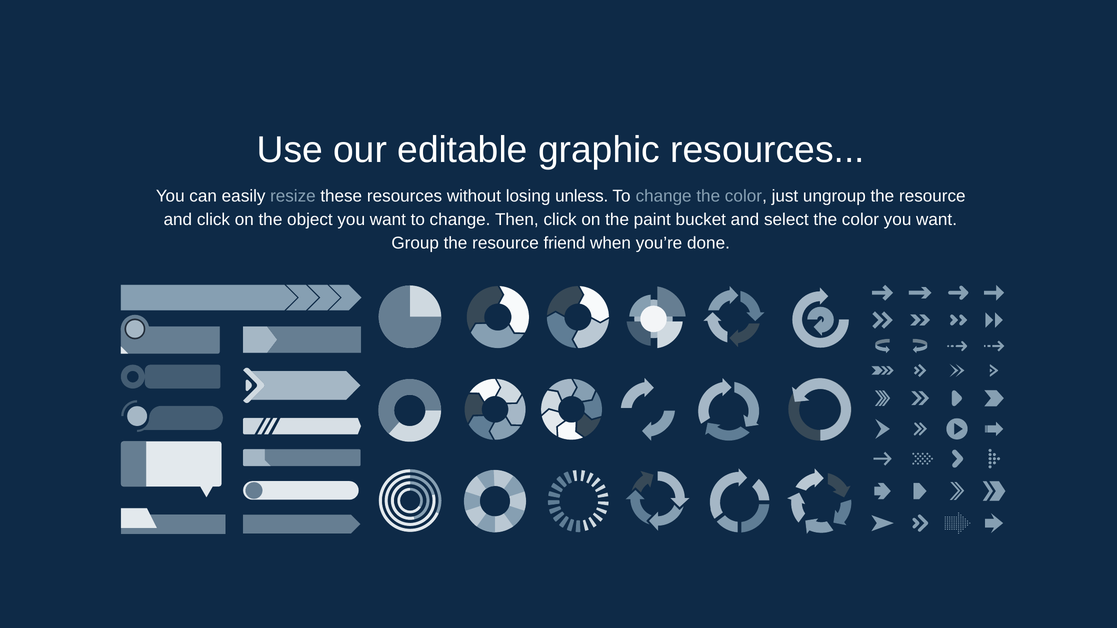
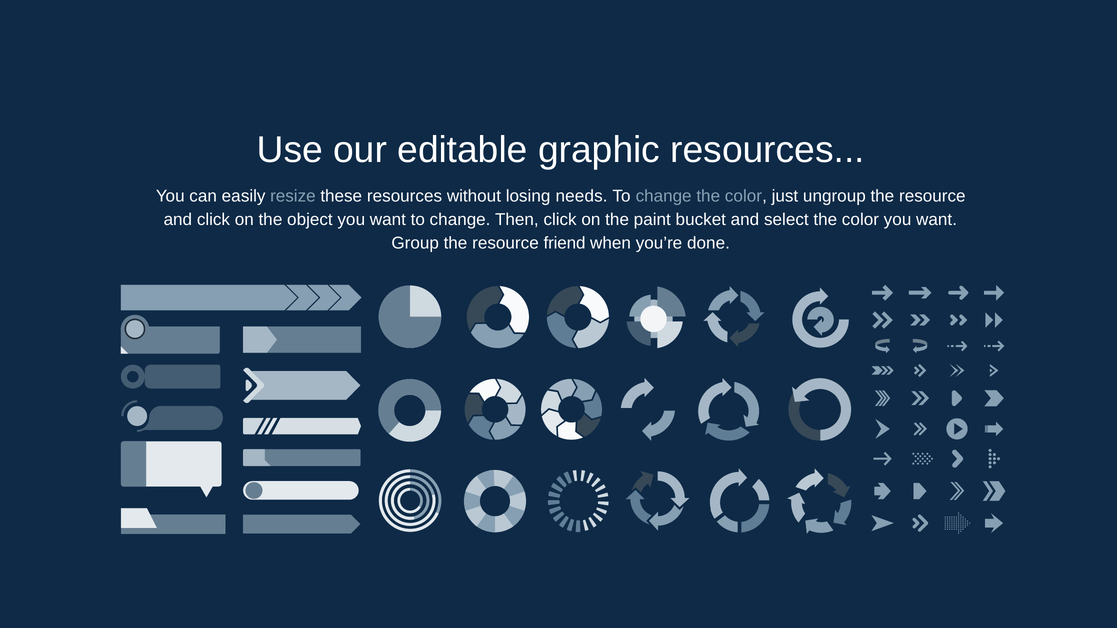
unless: unless -> needs
